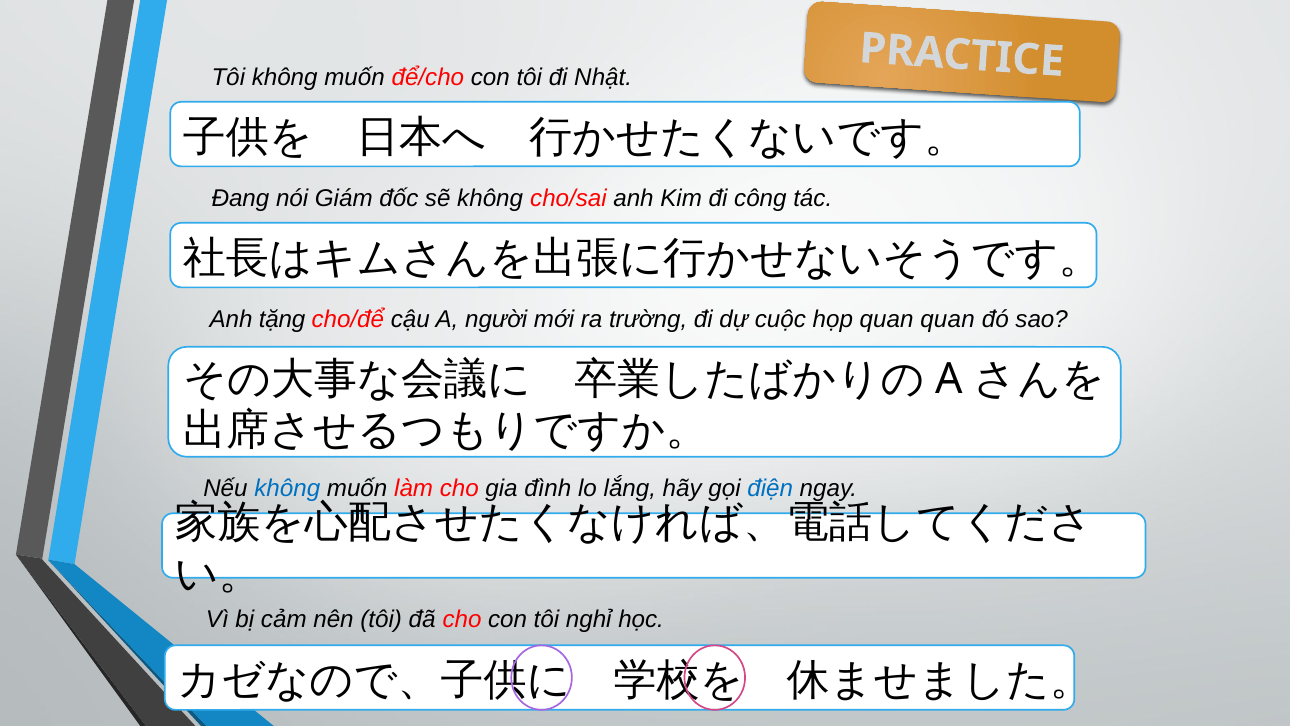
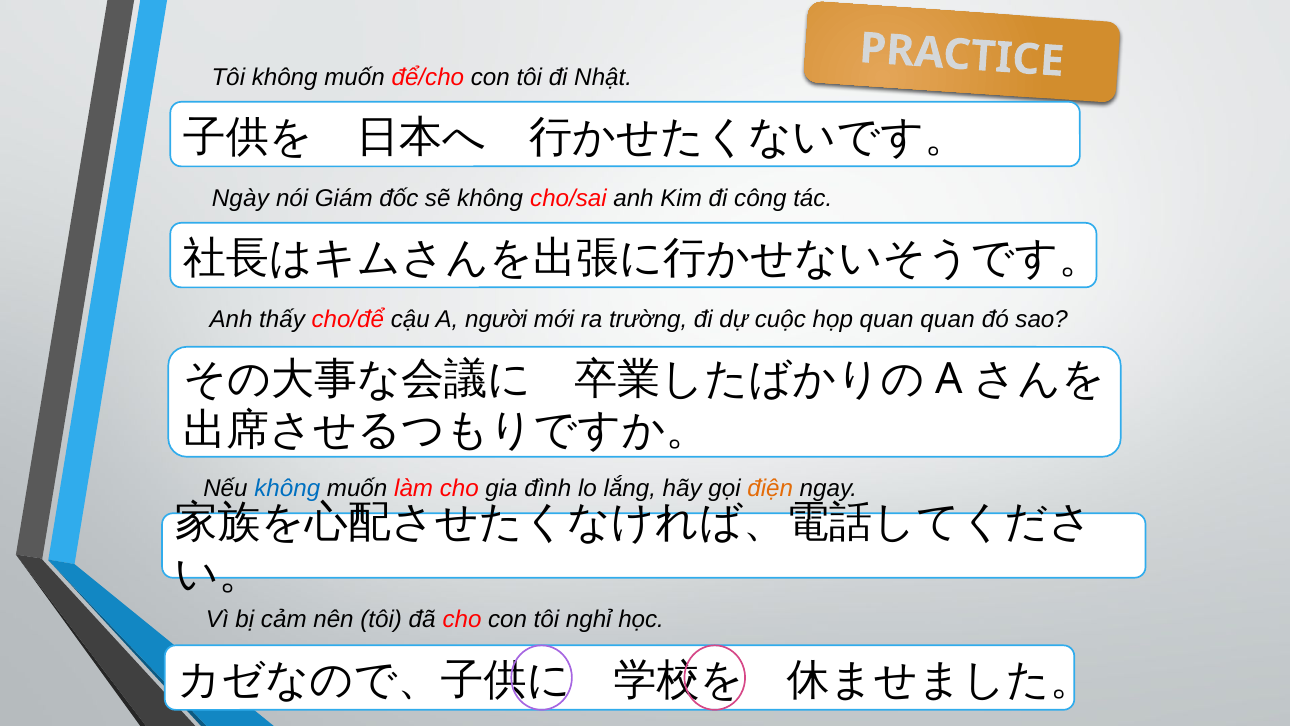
Đang: Đang -> Ngày
tặng: tặng -> thấy
điện colour: blue -> orange
